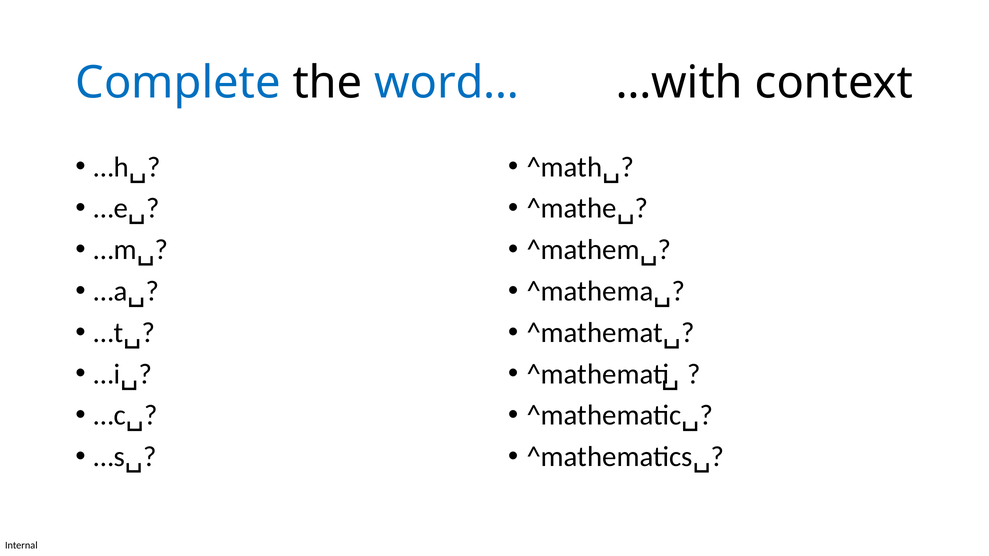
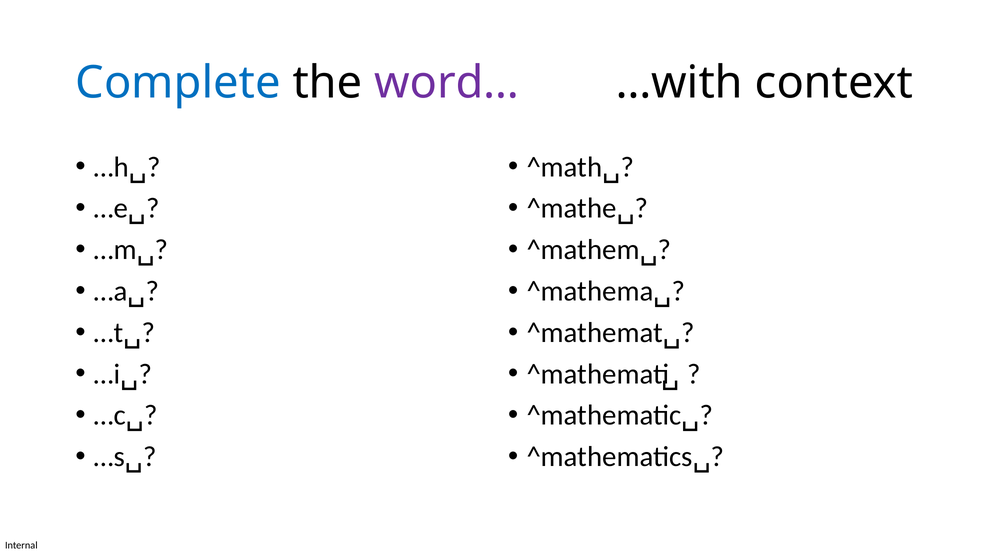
word… colour: blue -> purple
